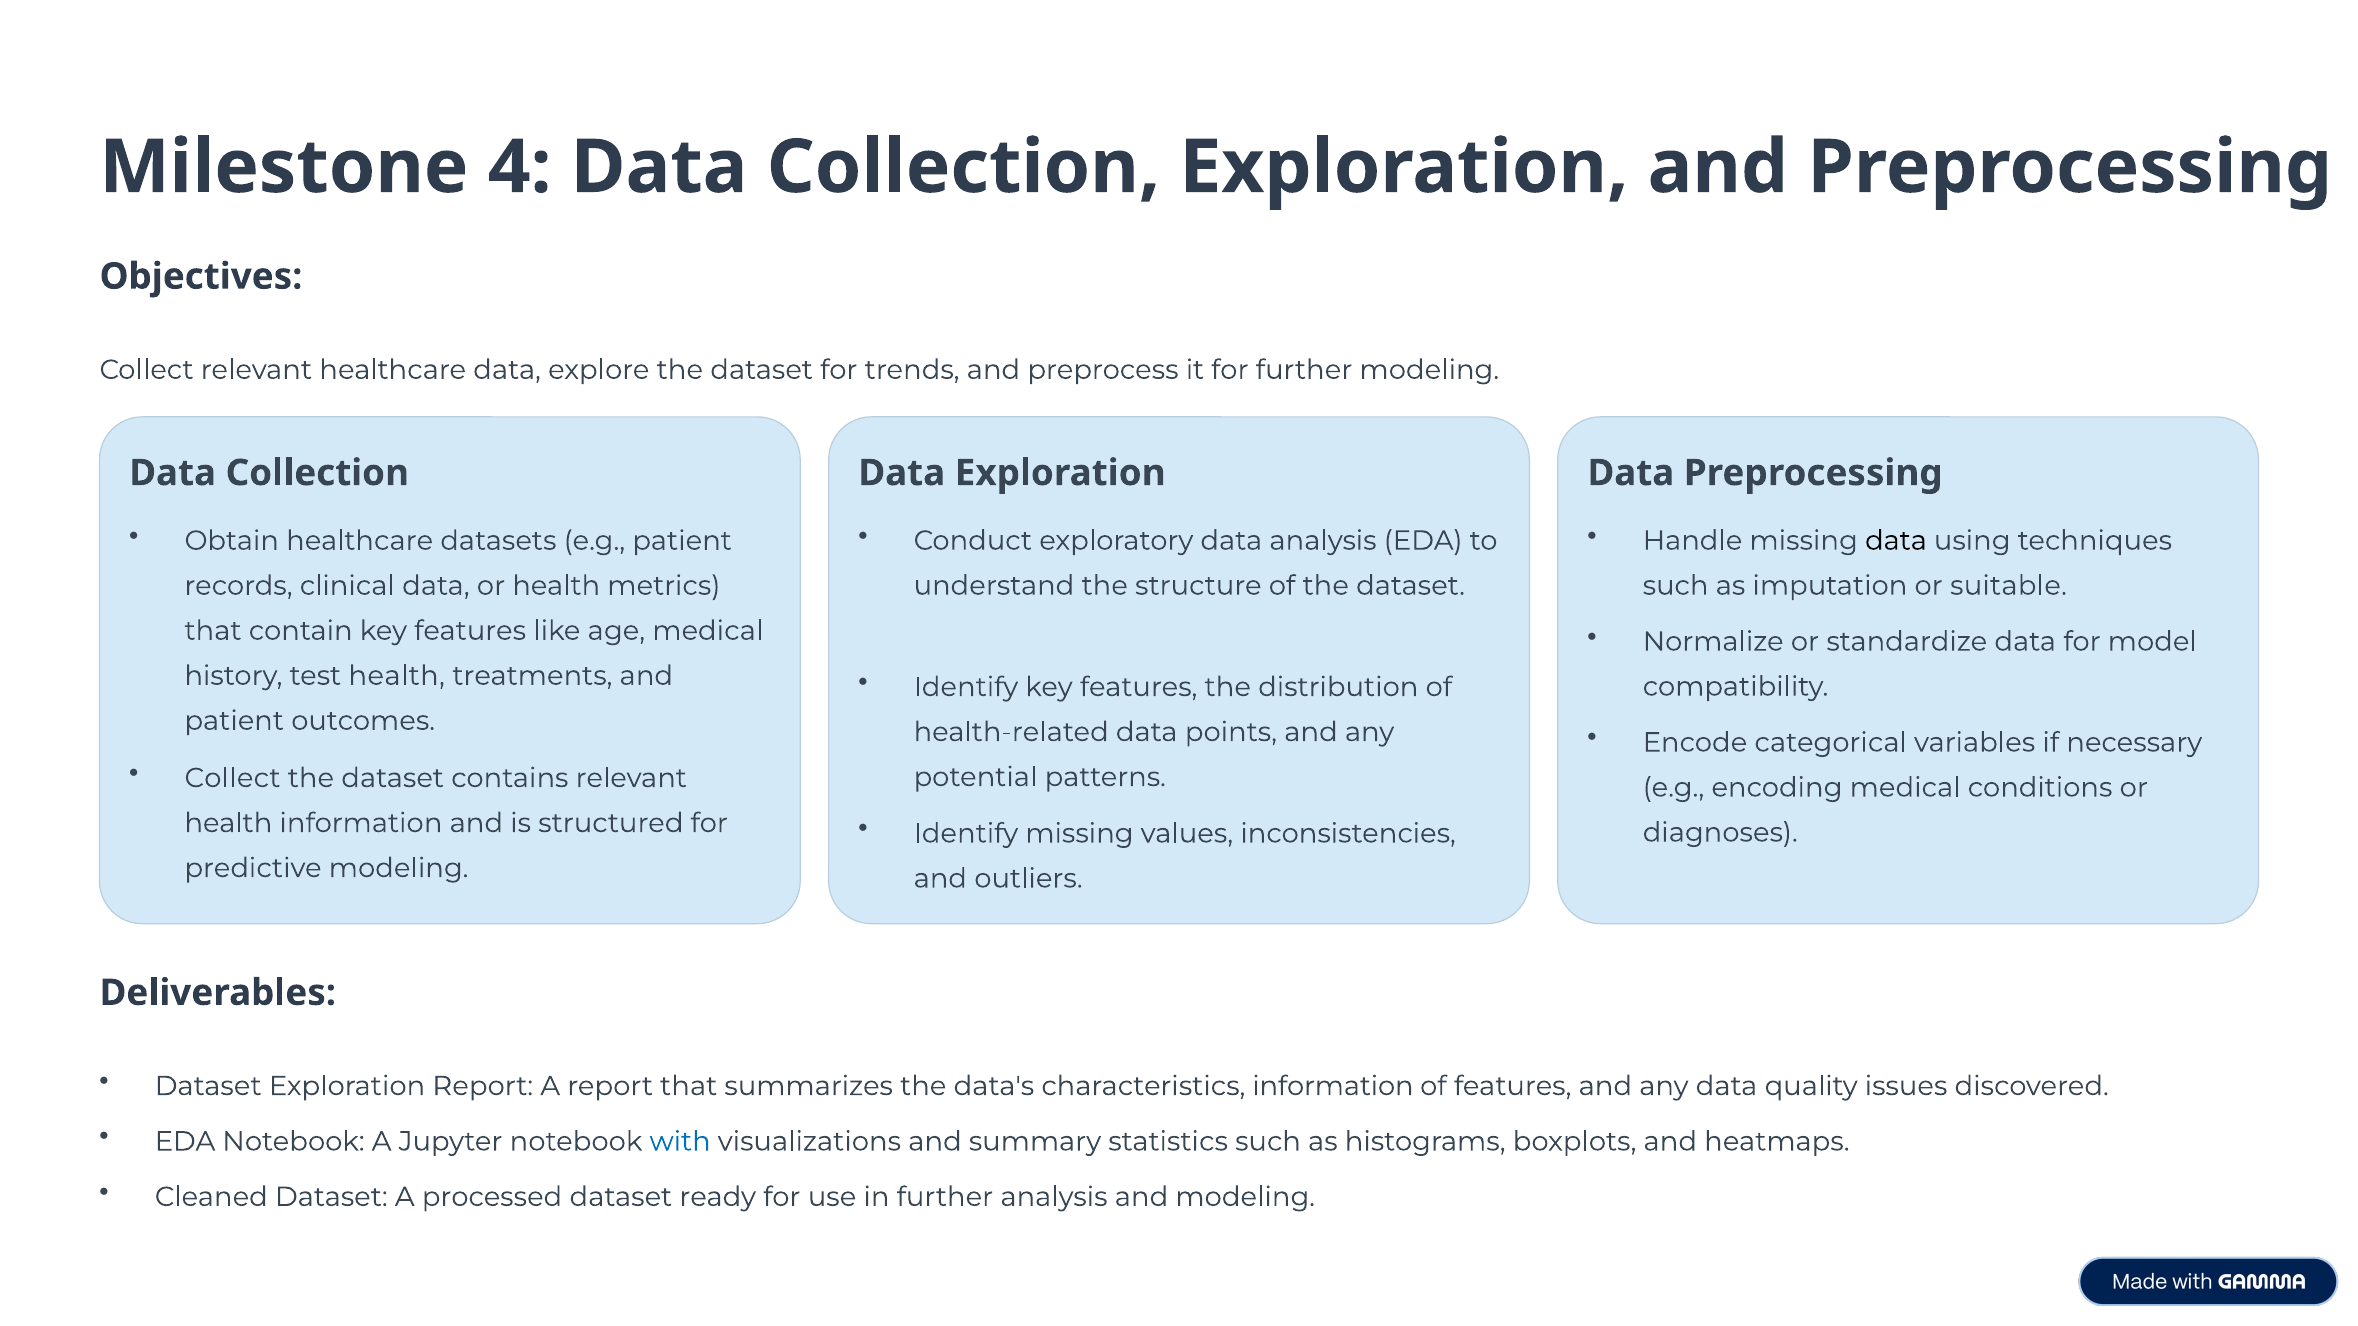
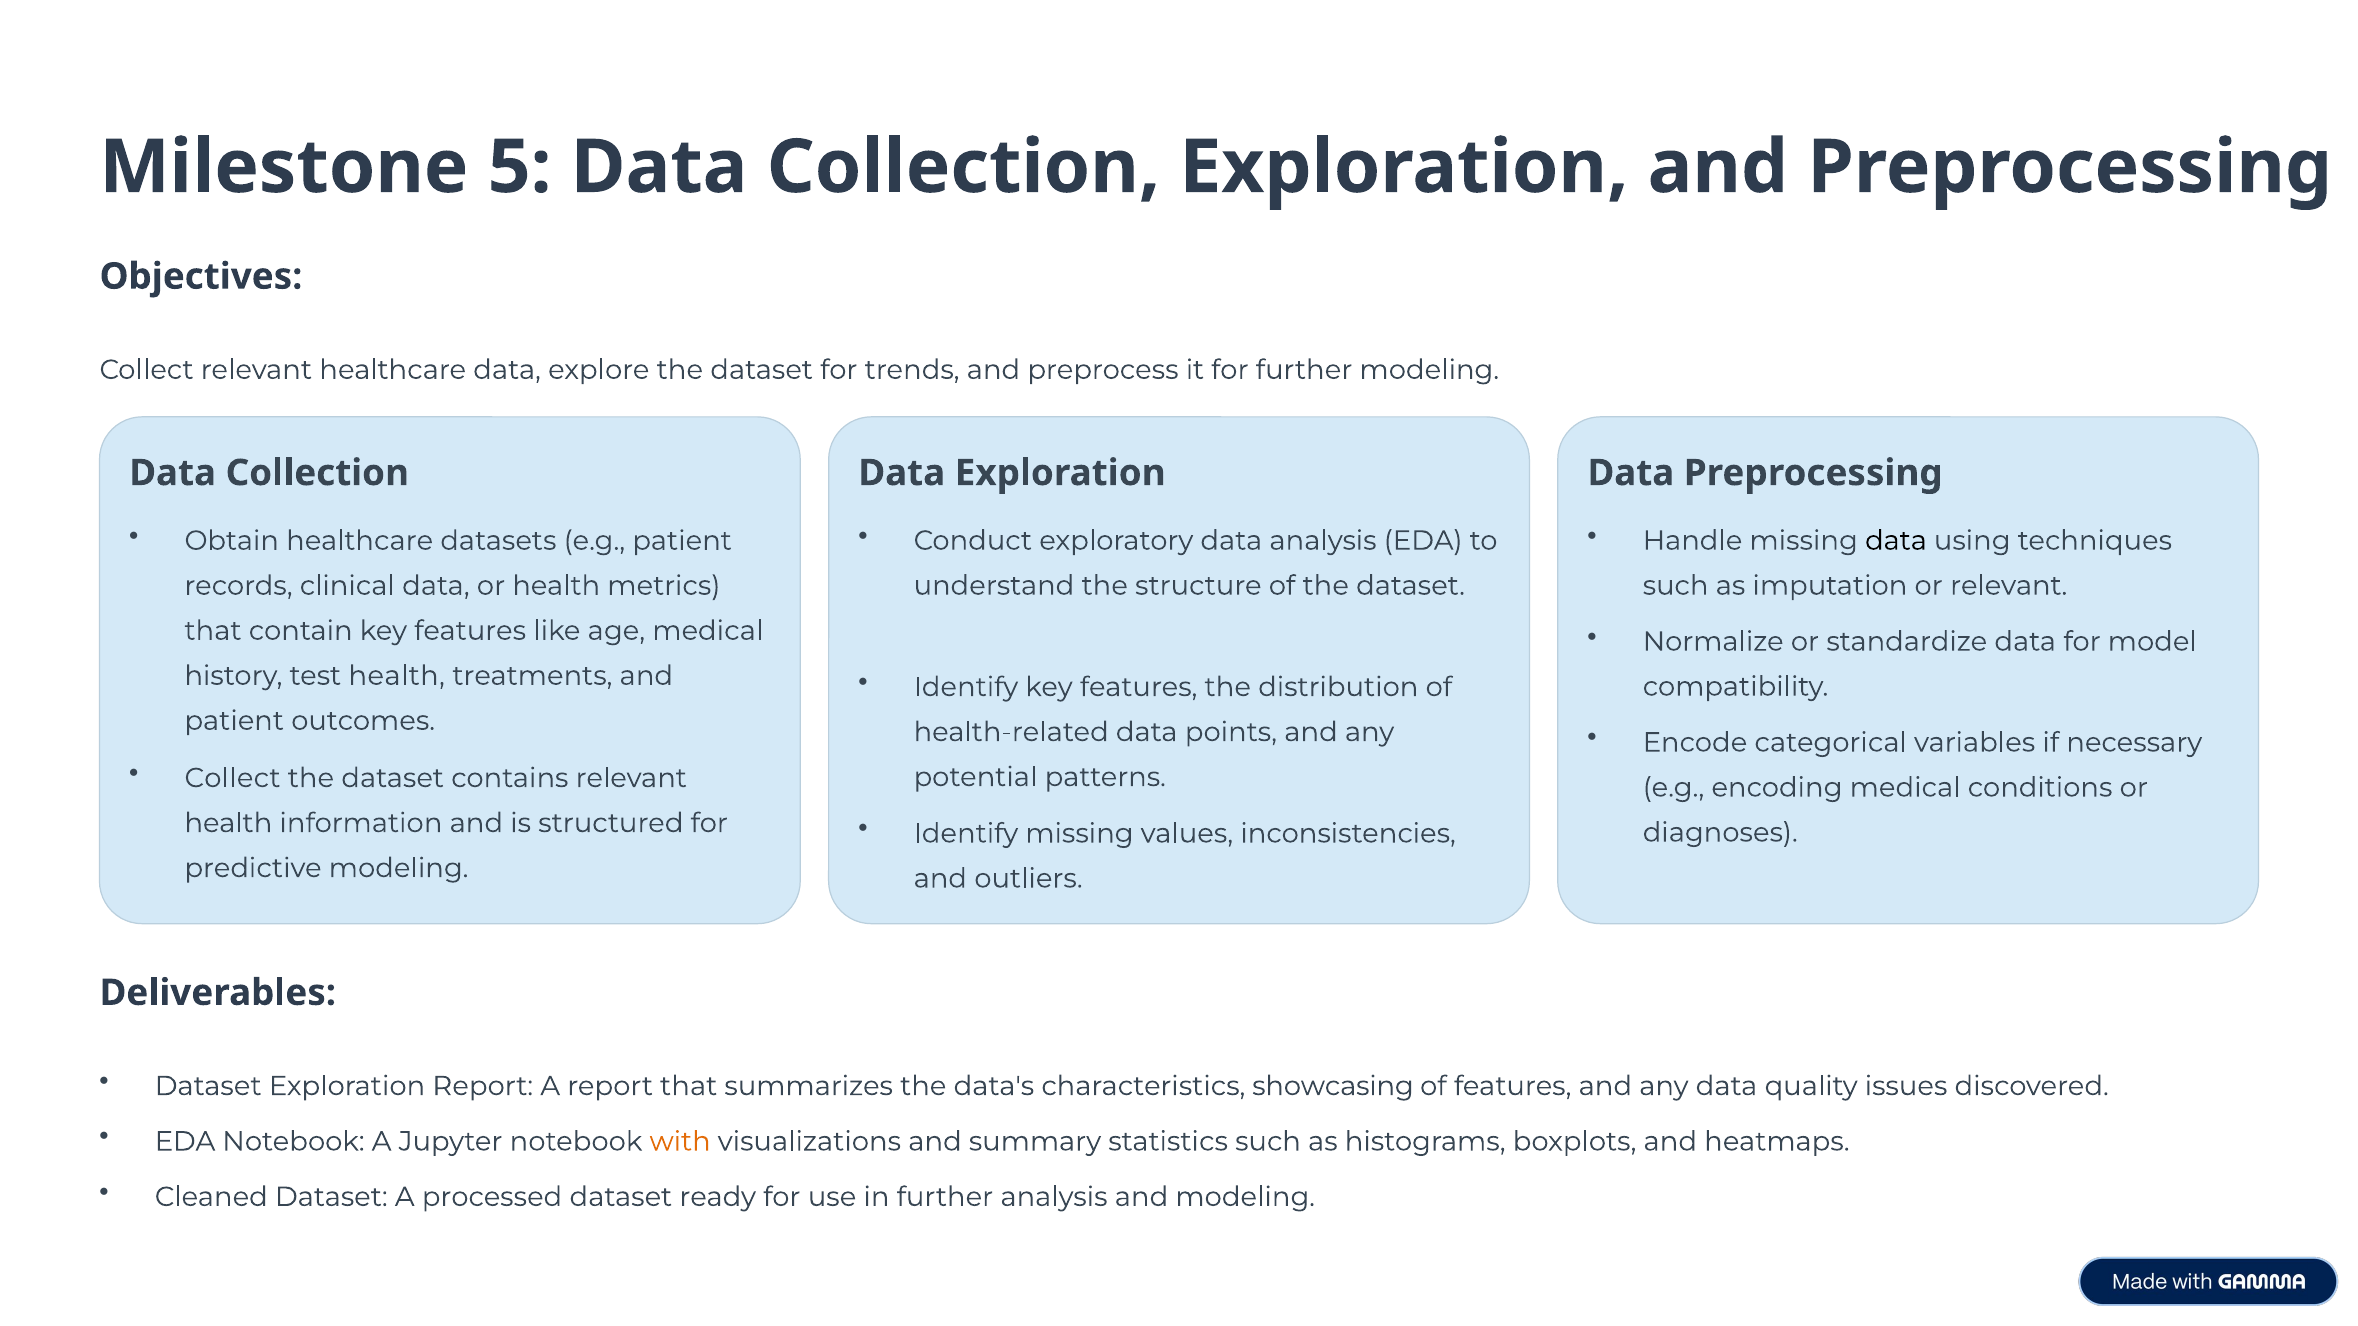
4: 4 -> 5
or suitable: suitable -> relevant
characteristics information: information -> showcasing
with colour: blue -> orange
